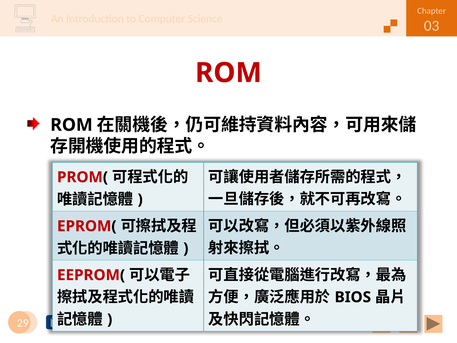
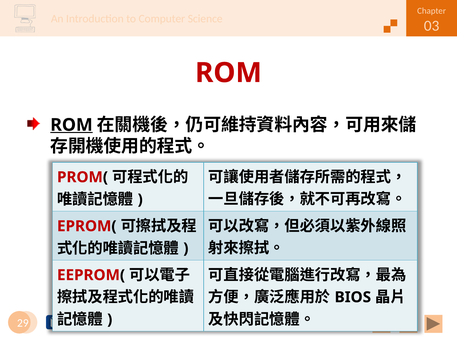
ROM at (71, 125) underline: none -> present
